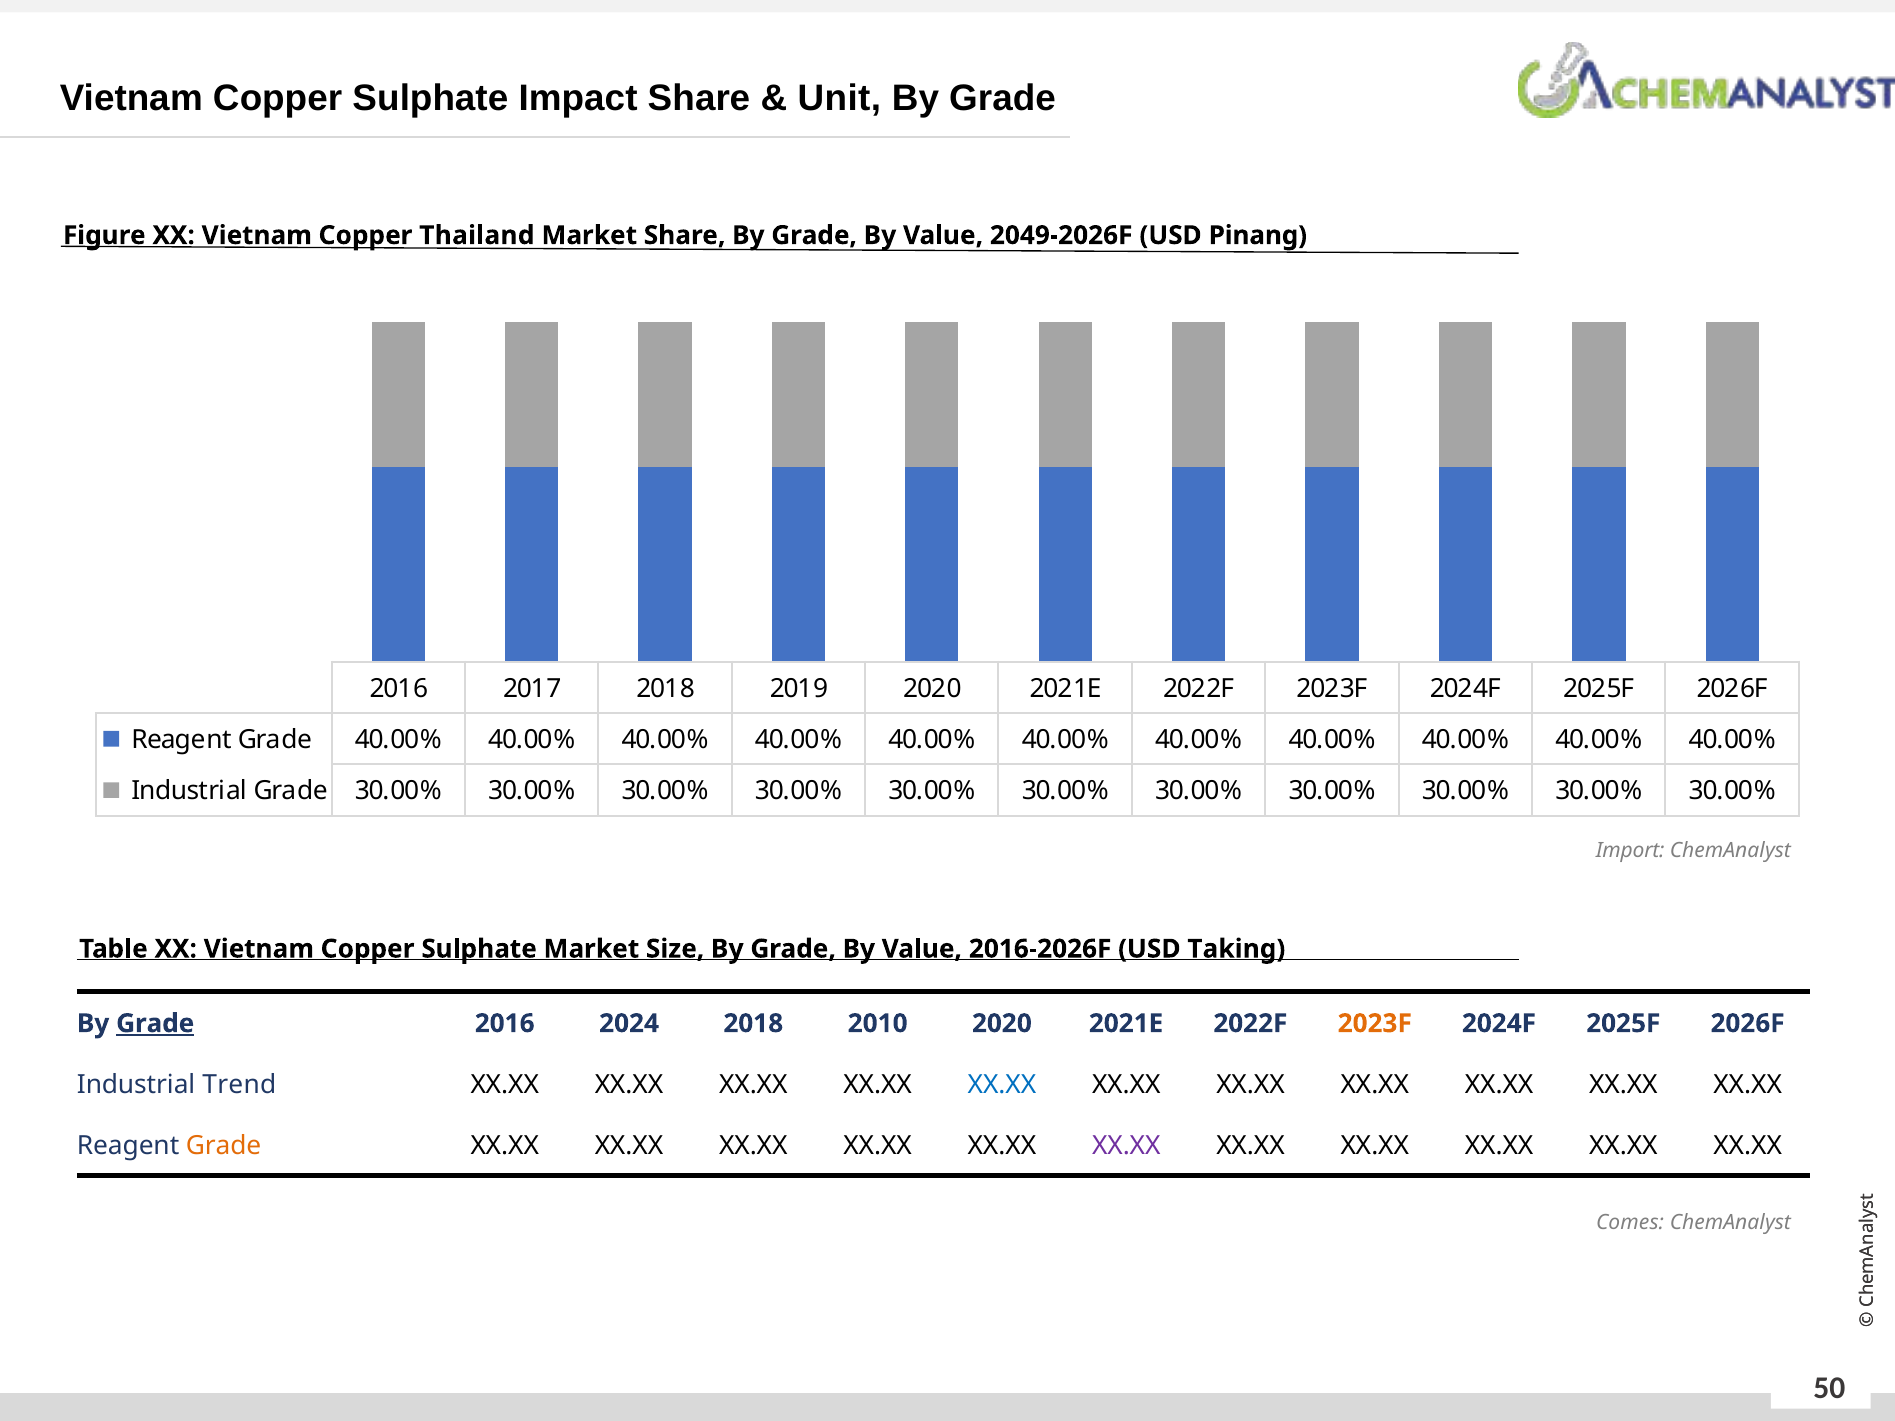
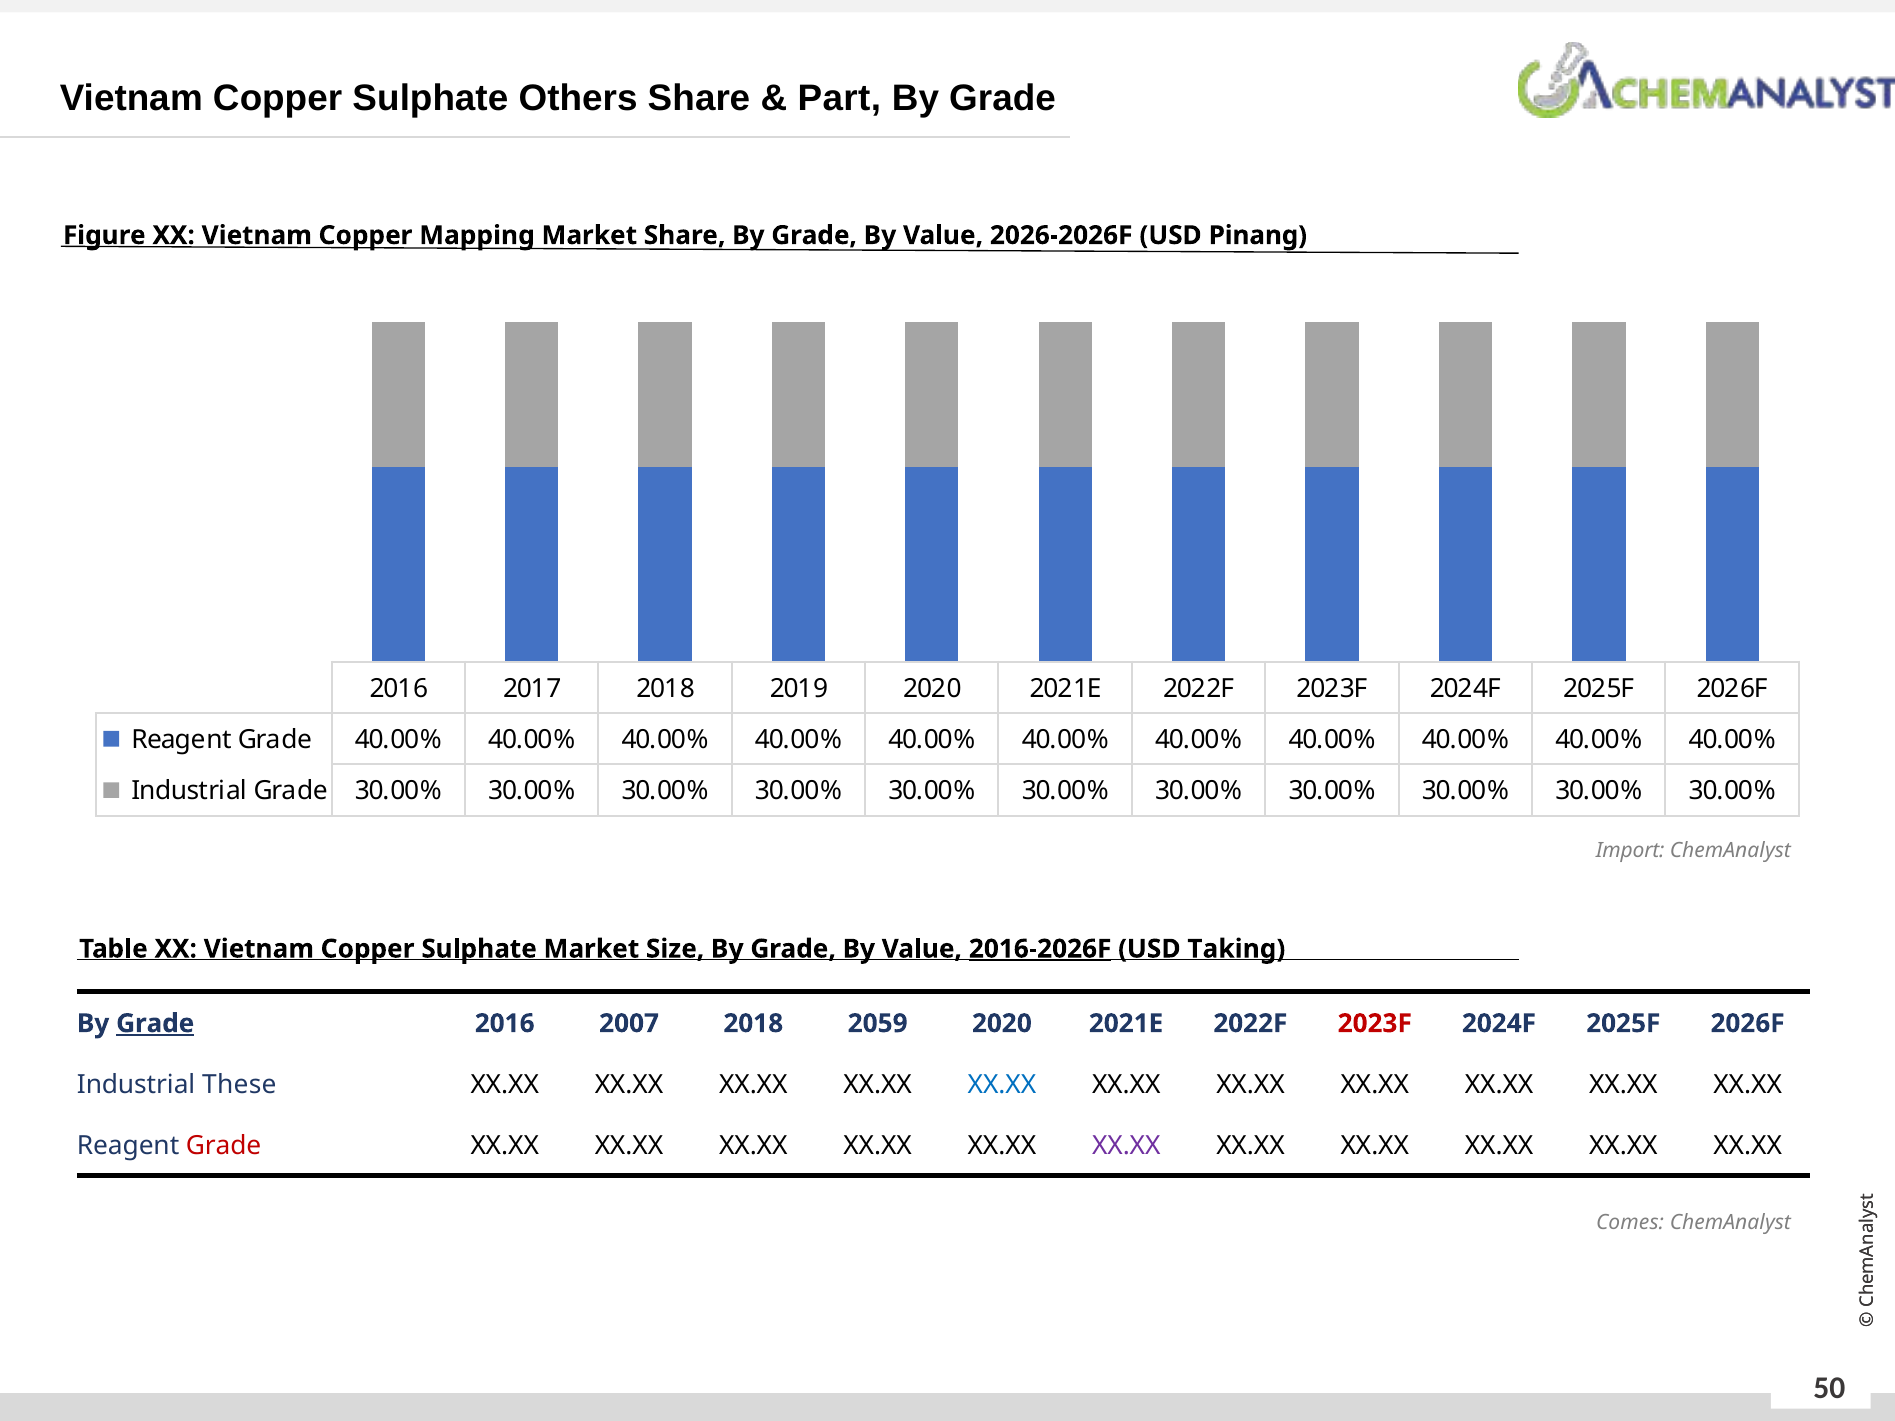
Impact: Impact -> Others
Unit: Unit -> Part
Thailand: Thailand -> Mapping
2049-2026F: 2049-2026F -> 2026-2026F
2016-2026F underline: none -> present
2024: 2024 -> 2007
2010: 2010 -> 2059
2023F at (1375, 1024) colour: orange -> red
Trend: Trend -> These
Grade at (224, 1146) colour: orange -> red
